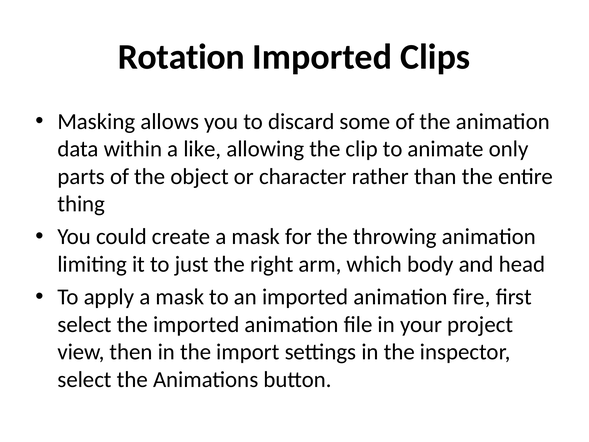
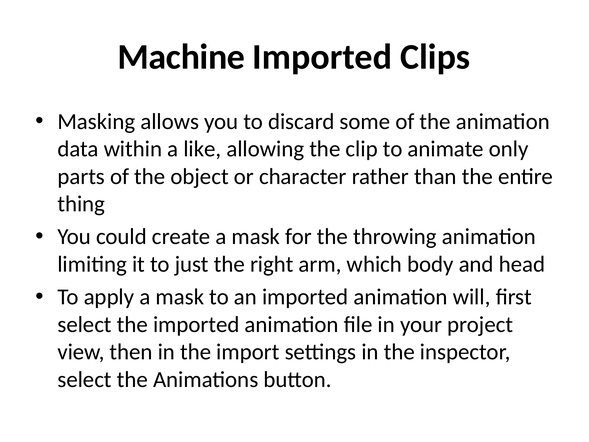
Rotation: Rotation -> Machine
fire: fire -> will
